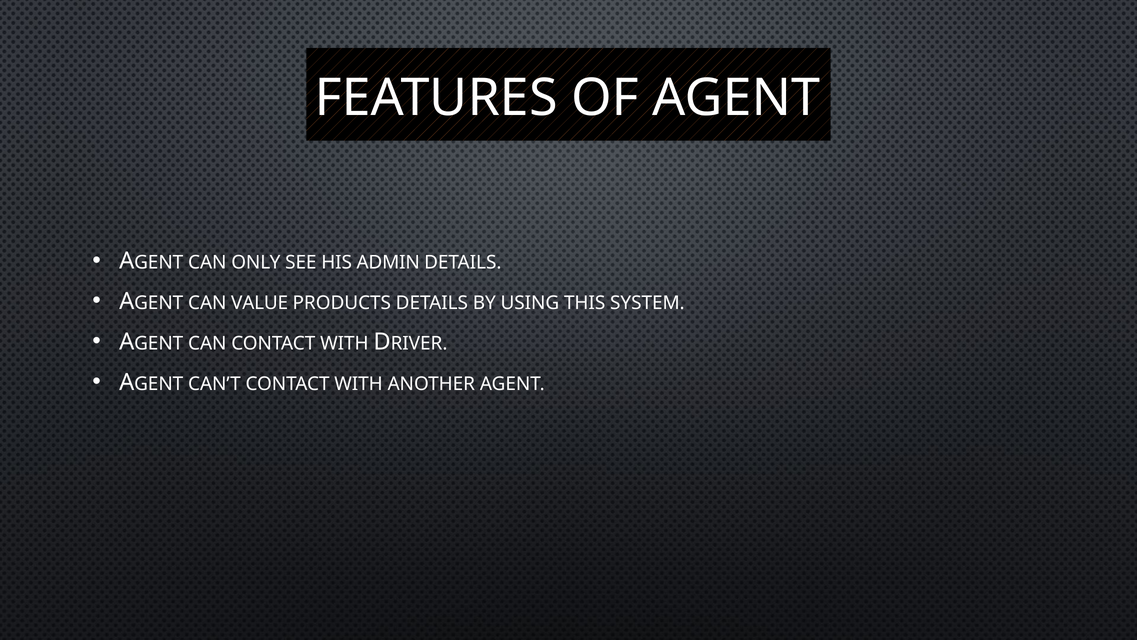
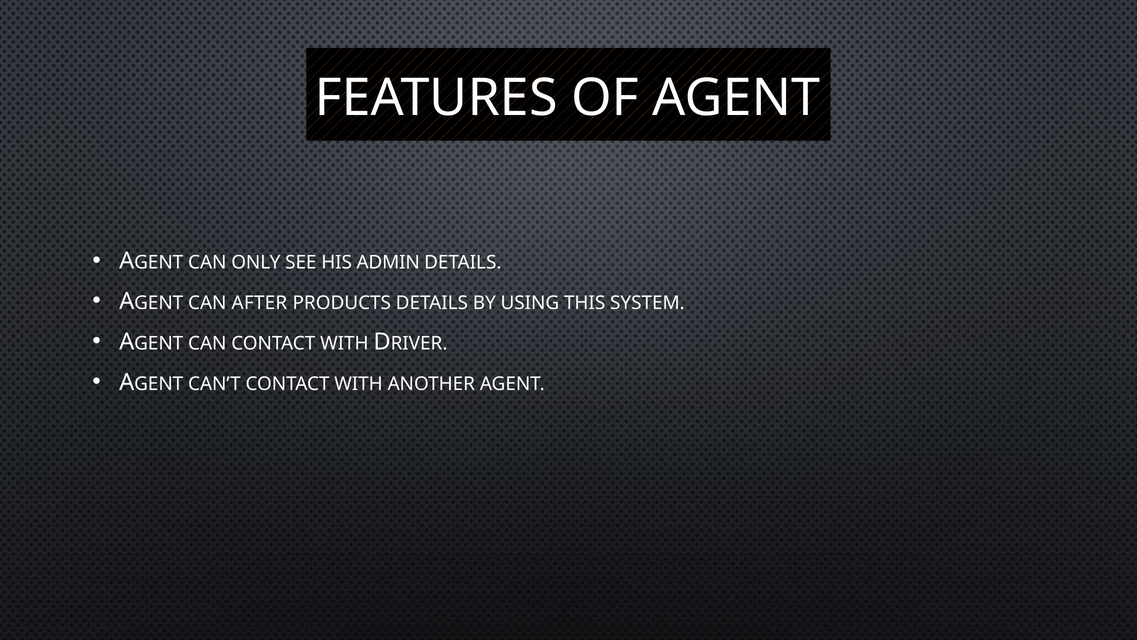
VALUE: VALUE -> AFTER
